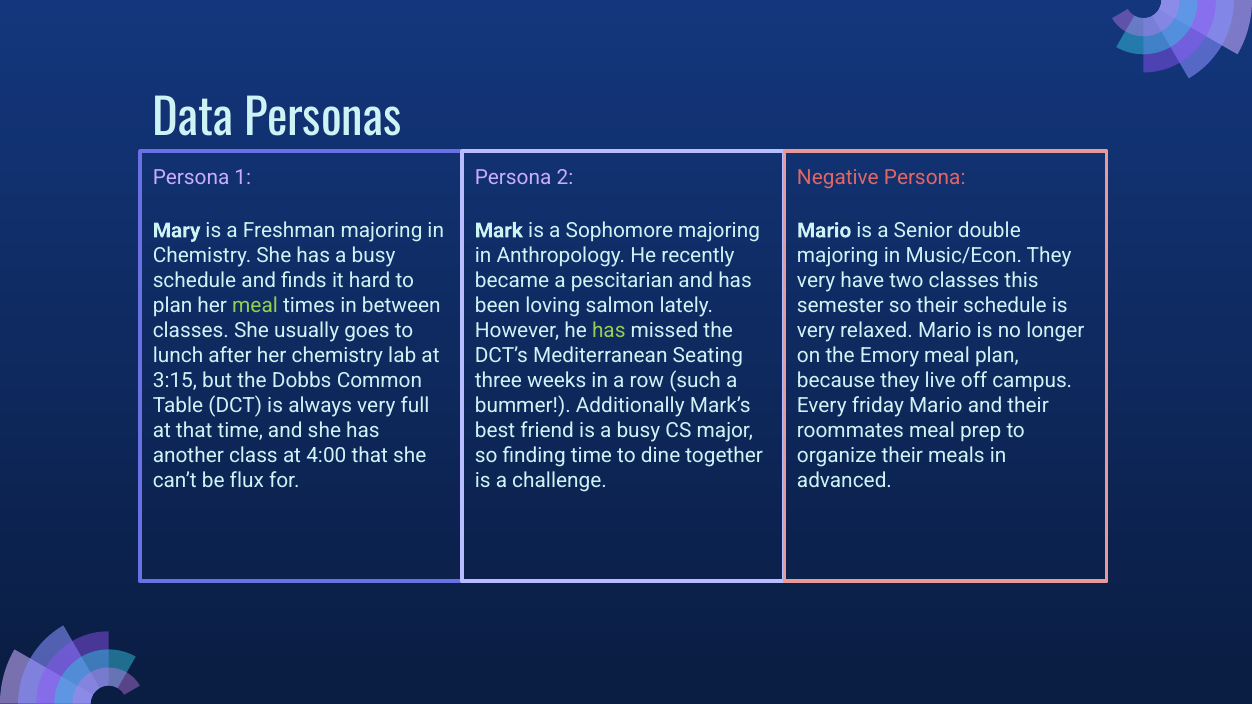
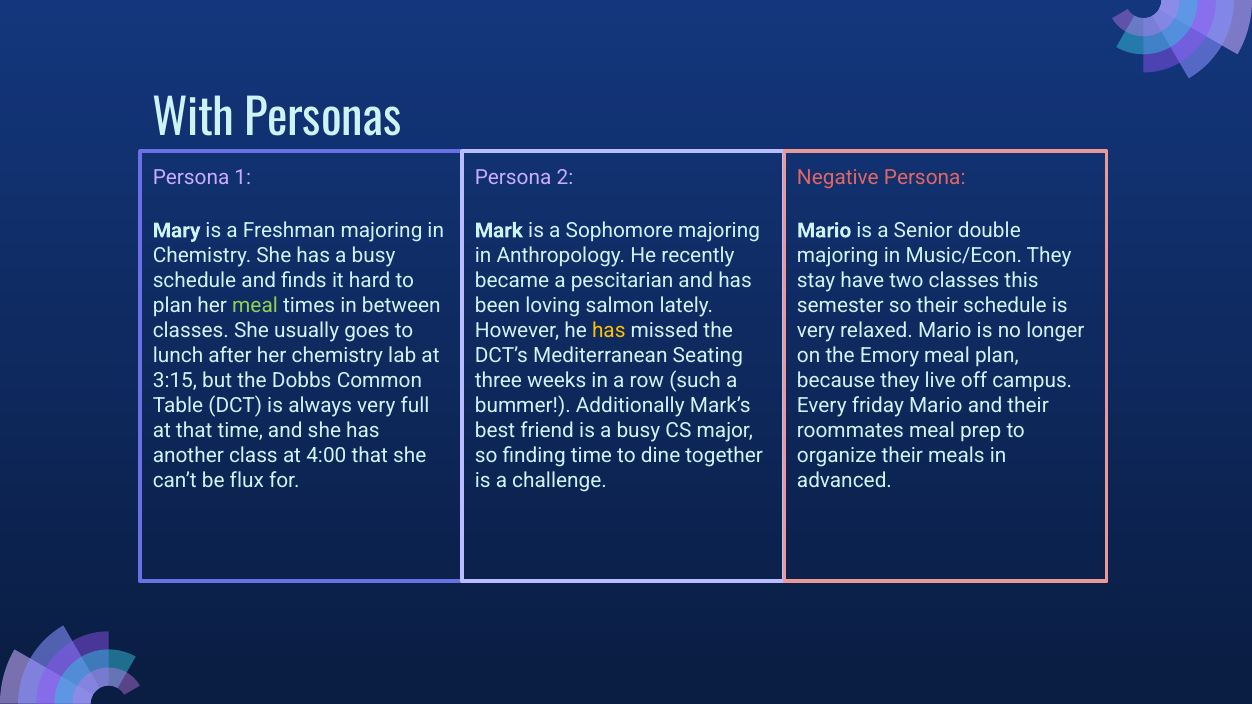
Data: Data -> With
very at (816, 281): very -> stay
has at (609, 331) colour: light green -> yellow
